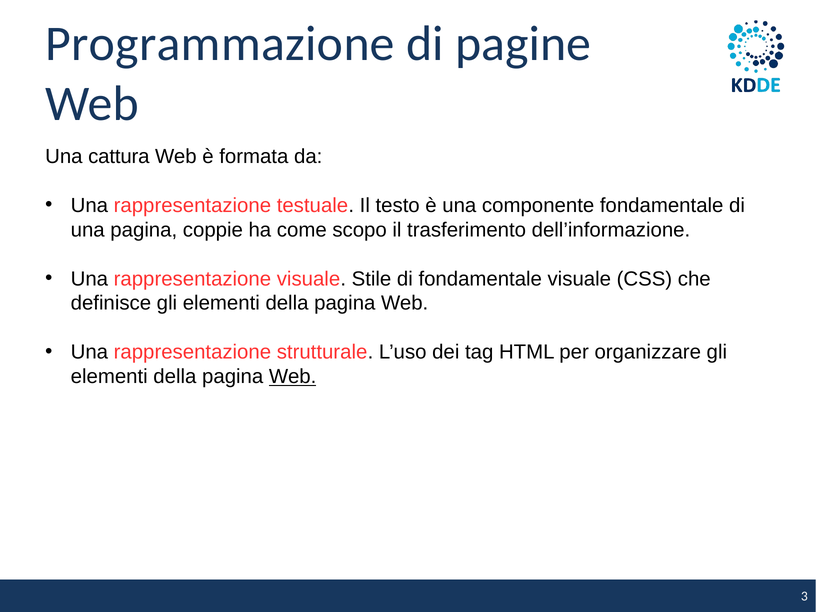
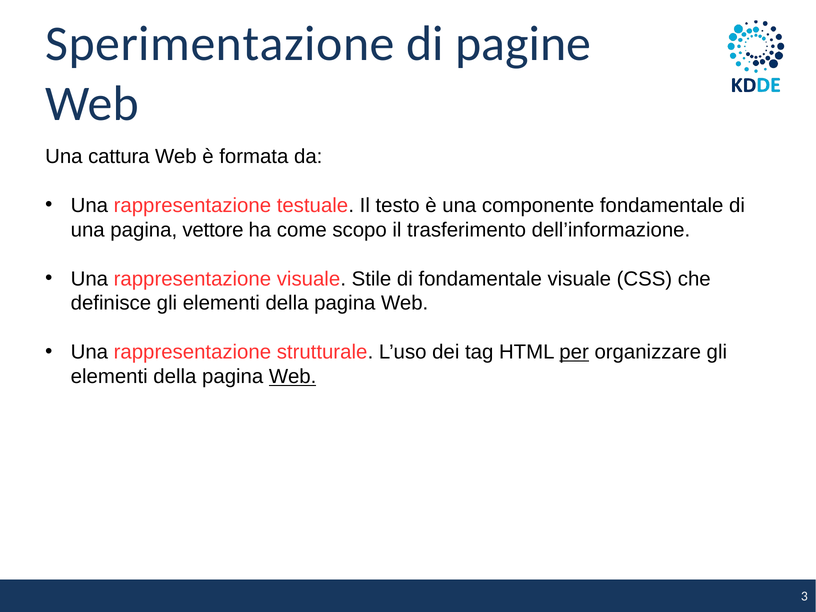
Programmazione: Programmazione -> Sperimentazione
coppie: coppie -> vettore
per underline: none -> present
